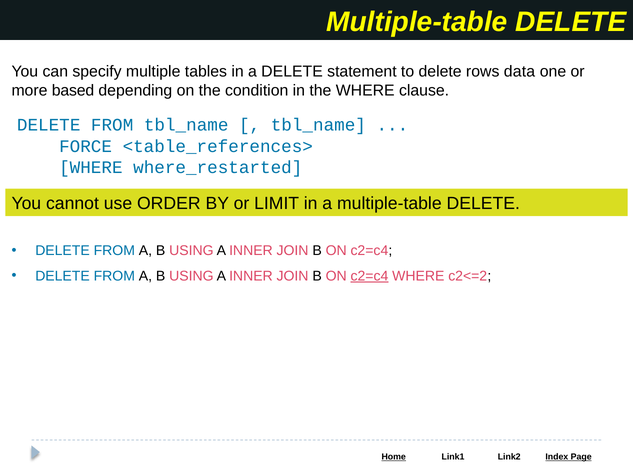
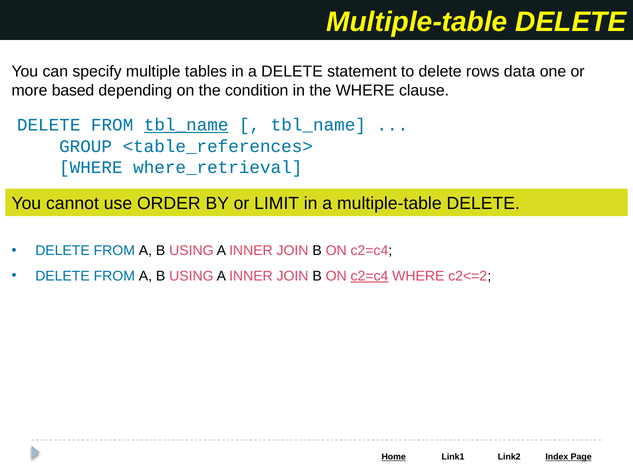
tbl_name at (186, 125) underline: none -> present
FORCE: FORCE -> GROUP
where_restarted: where_restarted -> where_retrieval
